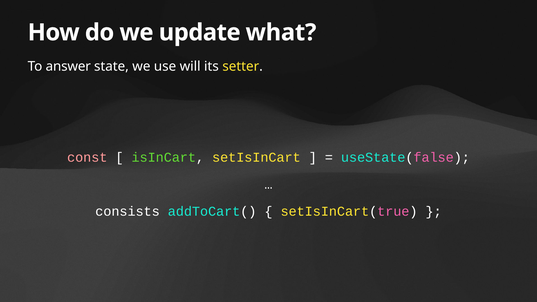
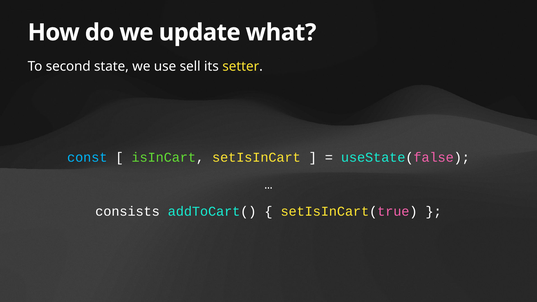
answer: answer -> second
will: will -> sell
const colour: pink -> light blue
